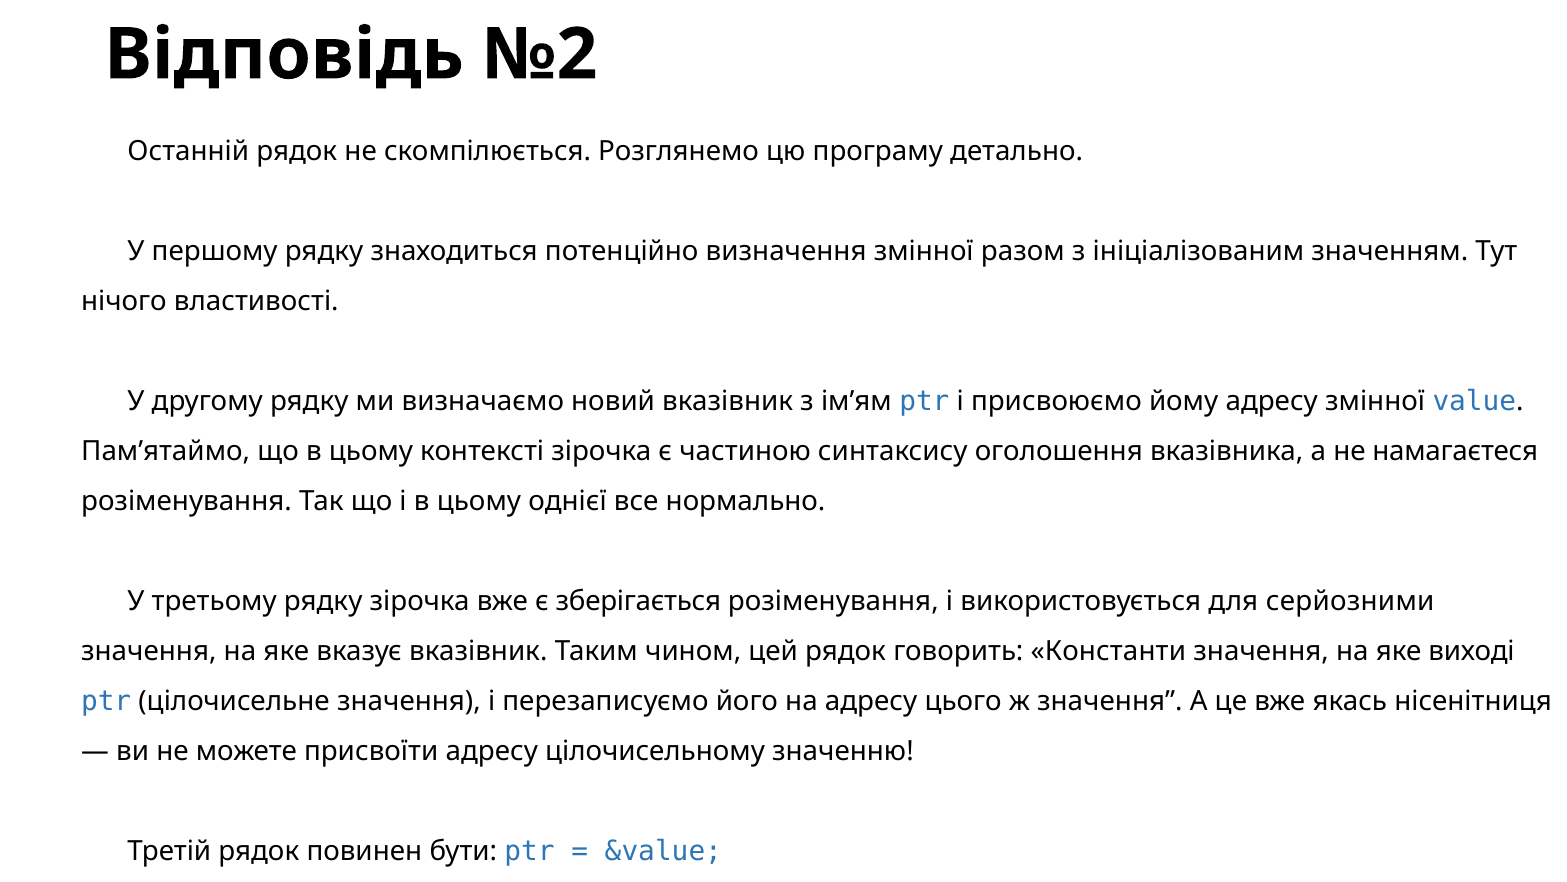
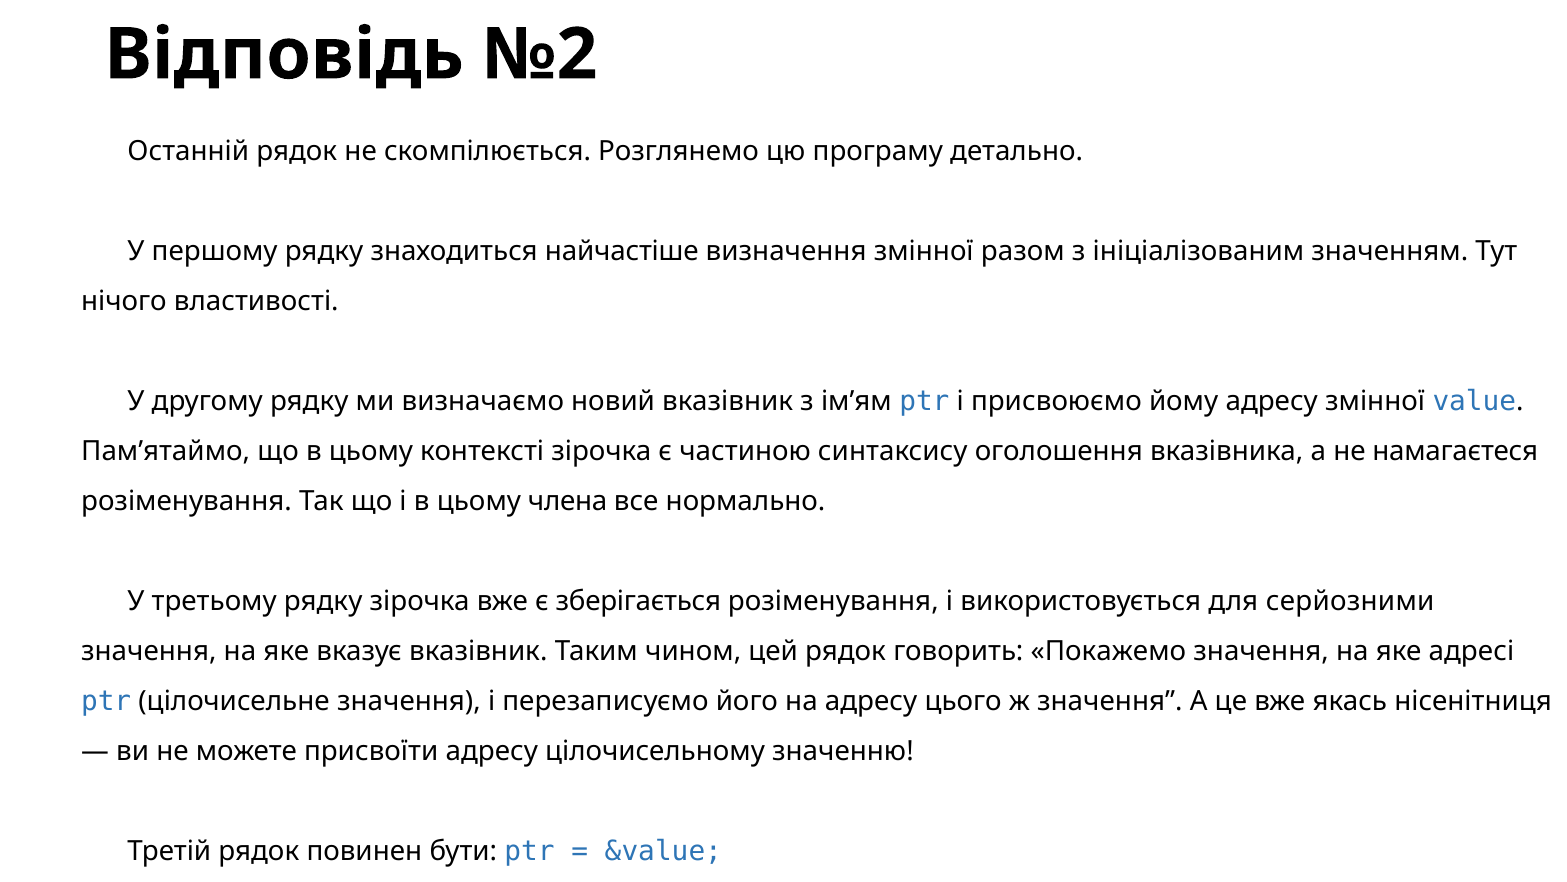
потенційно: потенційно -> найчастіше
однієї: однієї -> члена
Константи: Константи -> Покажемо
виході: виході -> адресі
